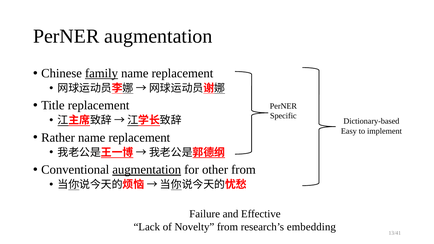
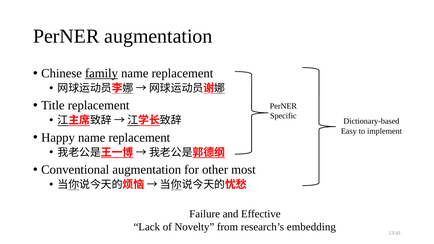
Rather: Rather -> Happy
augmentation at (147, 170) underline: present -> none
other from: from -> most
